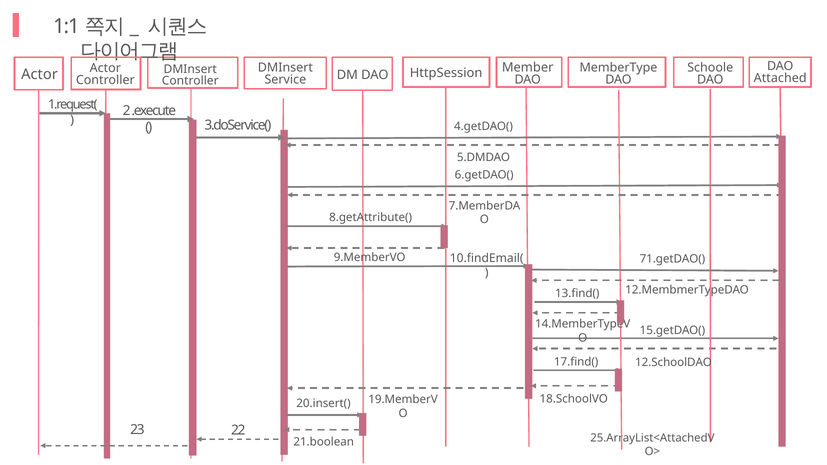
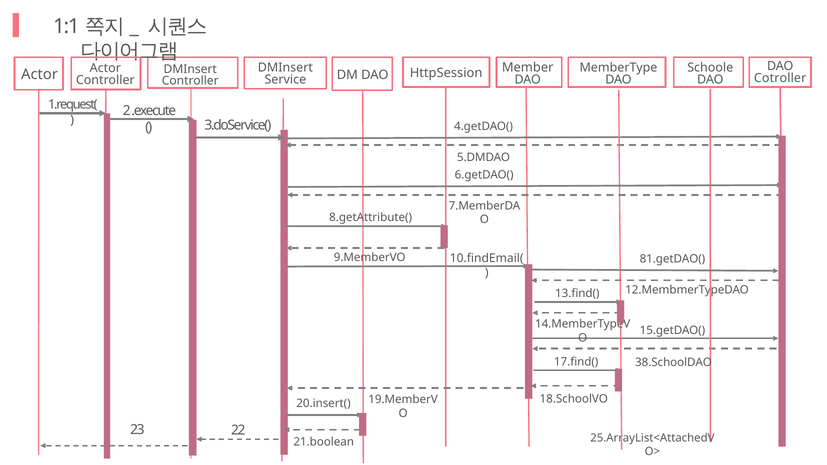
Attached: Attached -> Cotroller
71.getDAO(: 71.getDAO( -> 81.getDAO(
12.SchoolDAO: 12.SchoolDAO -> 38.SchoolDAO
